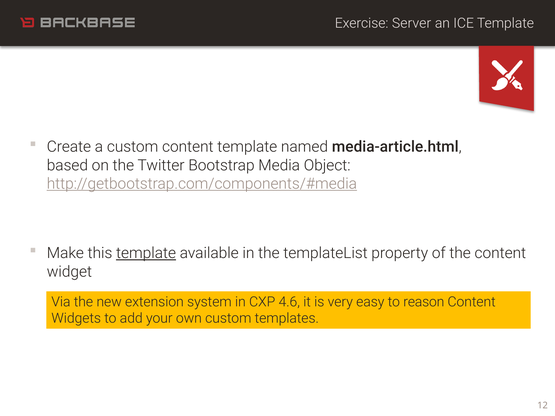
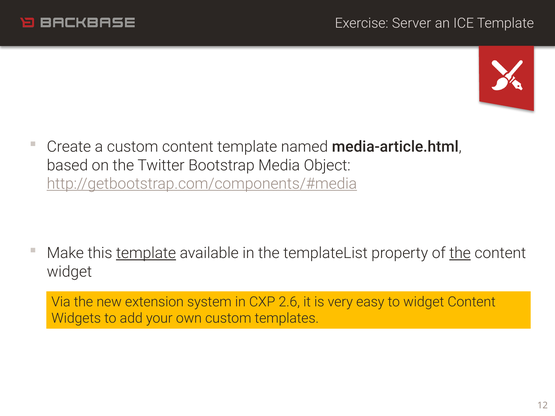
the at (460, 253) underline: none -> present
4.6: 4.6 -> 2.6
to reason: reason -> widget
